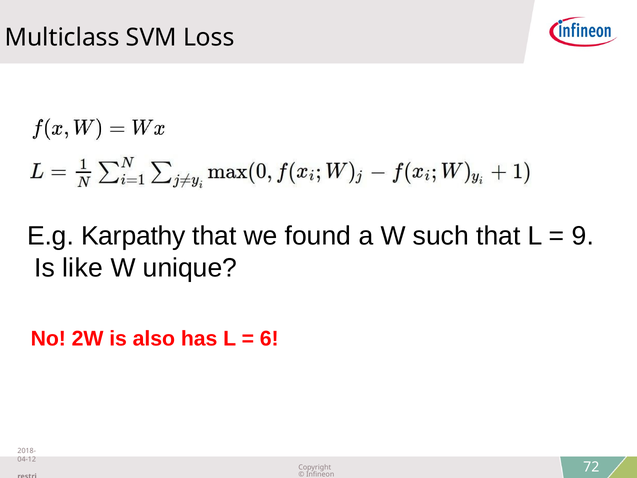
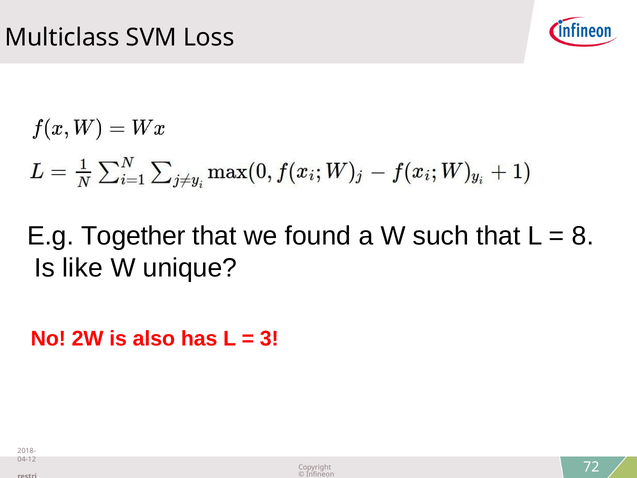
Karpathy: Karpathy -> Together
9: 9 -> 8
6: 6 -> 3
